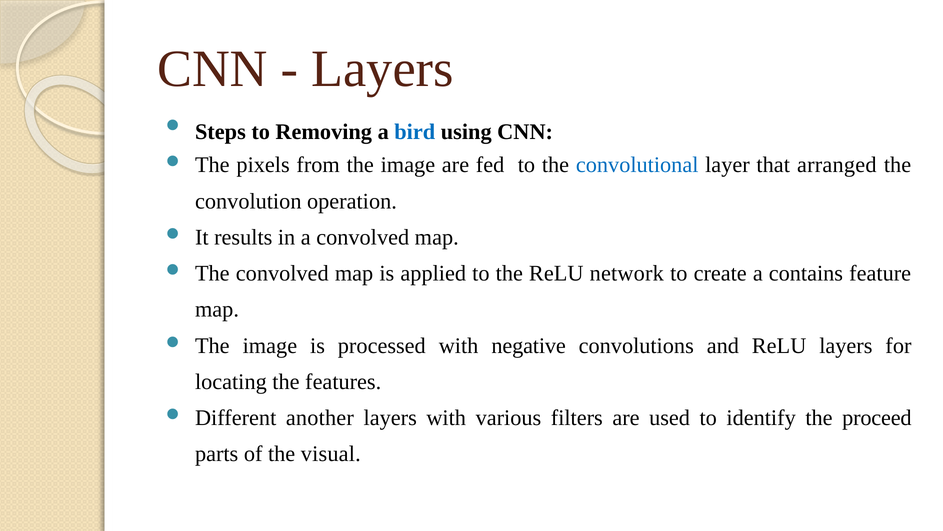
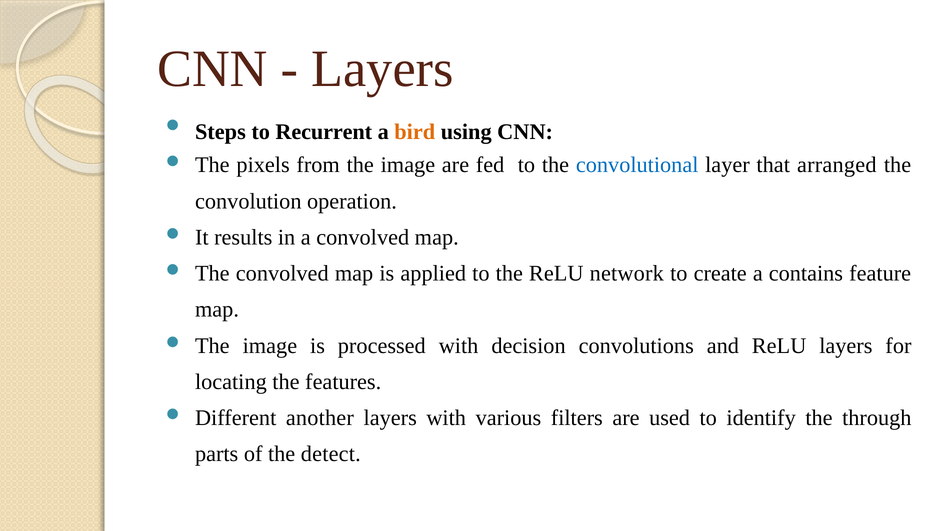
Removing: Removing -> Recurrent
bird colour: blue -> orange
negative: negative -> decision
proceed: proceed -> through
visual: visual -> detect
